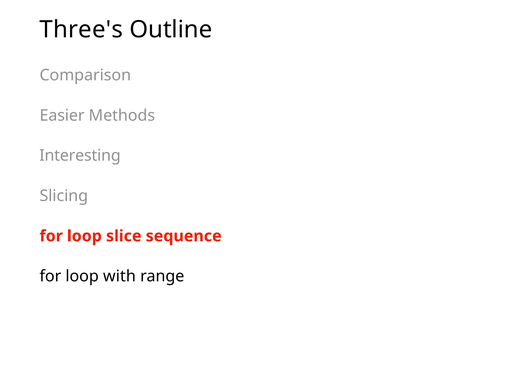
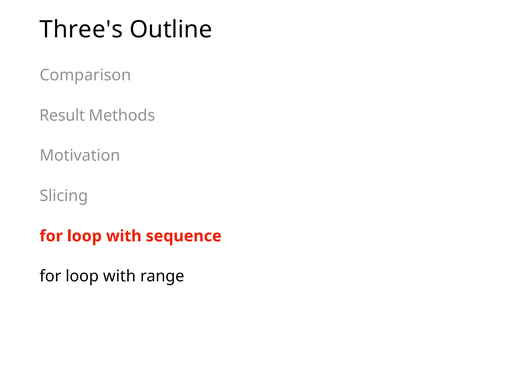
Easier: Easier -> Result
Interesting: Interesting -> Motivation
slice at (124, 236): slice -> with
